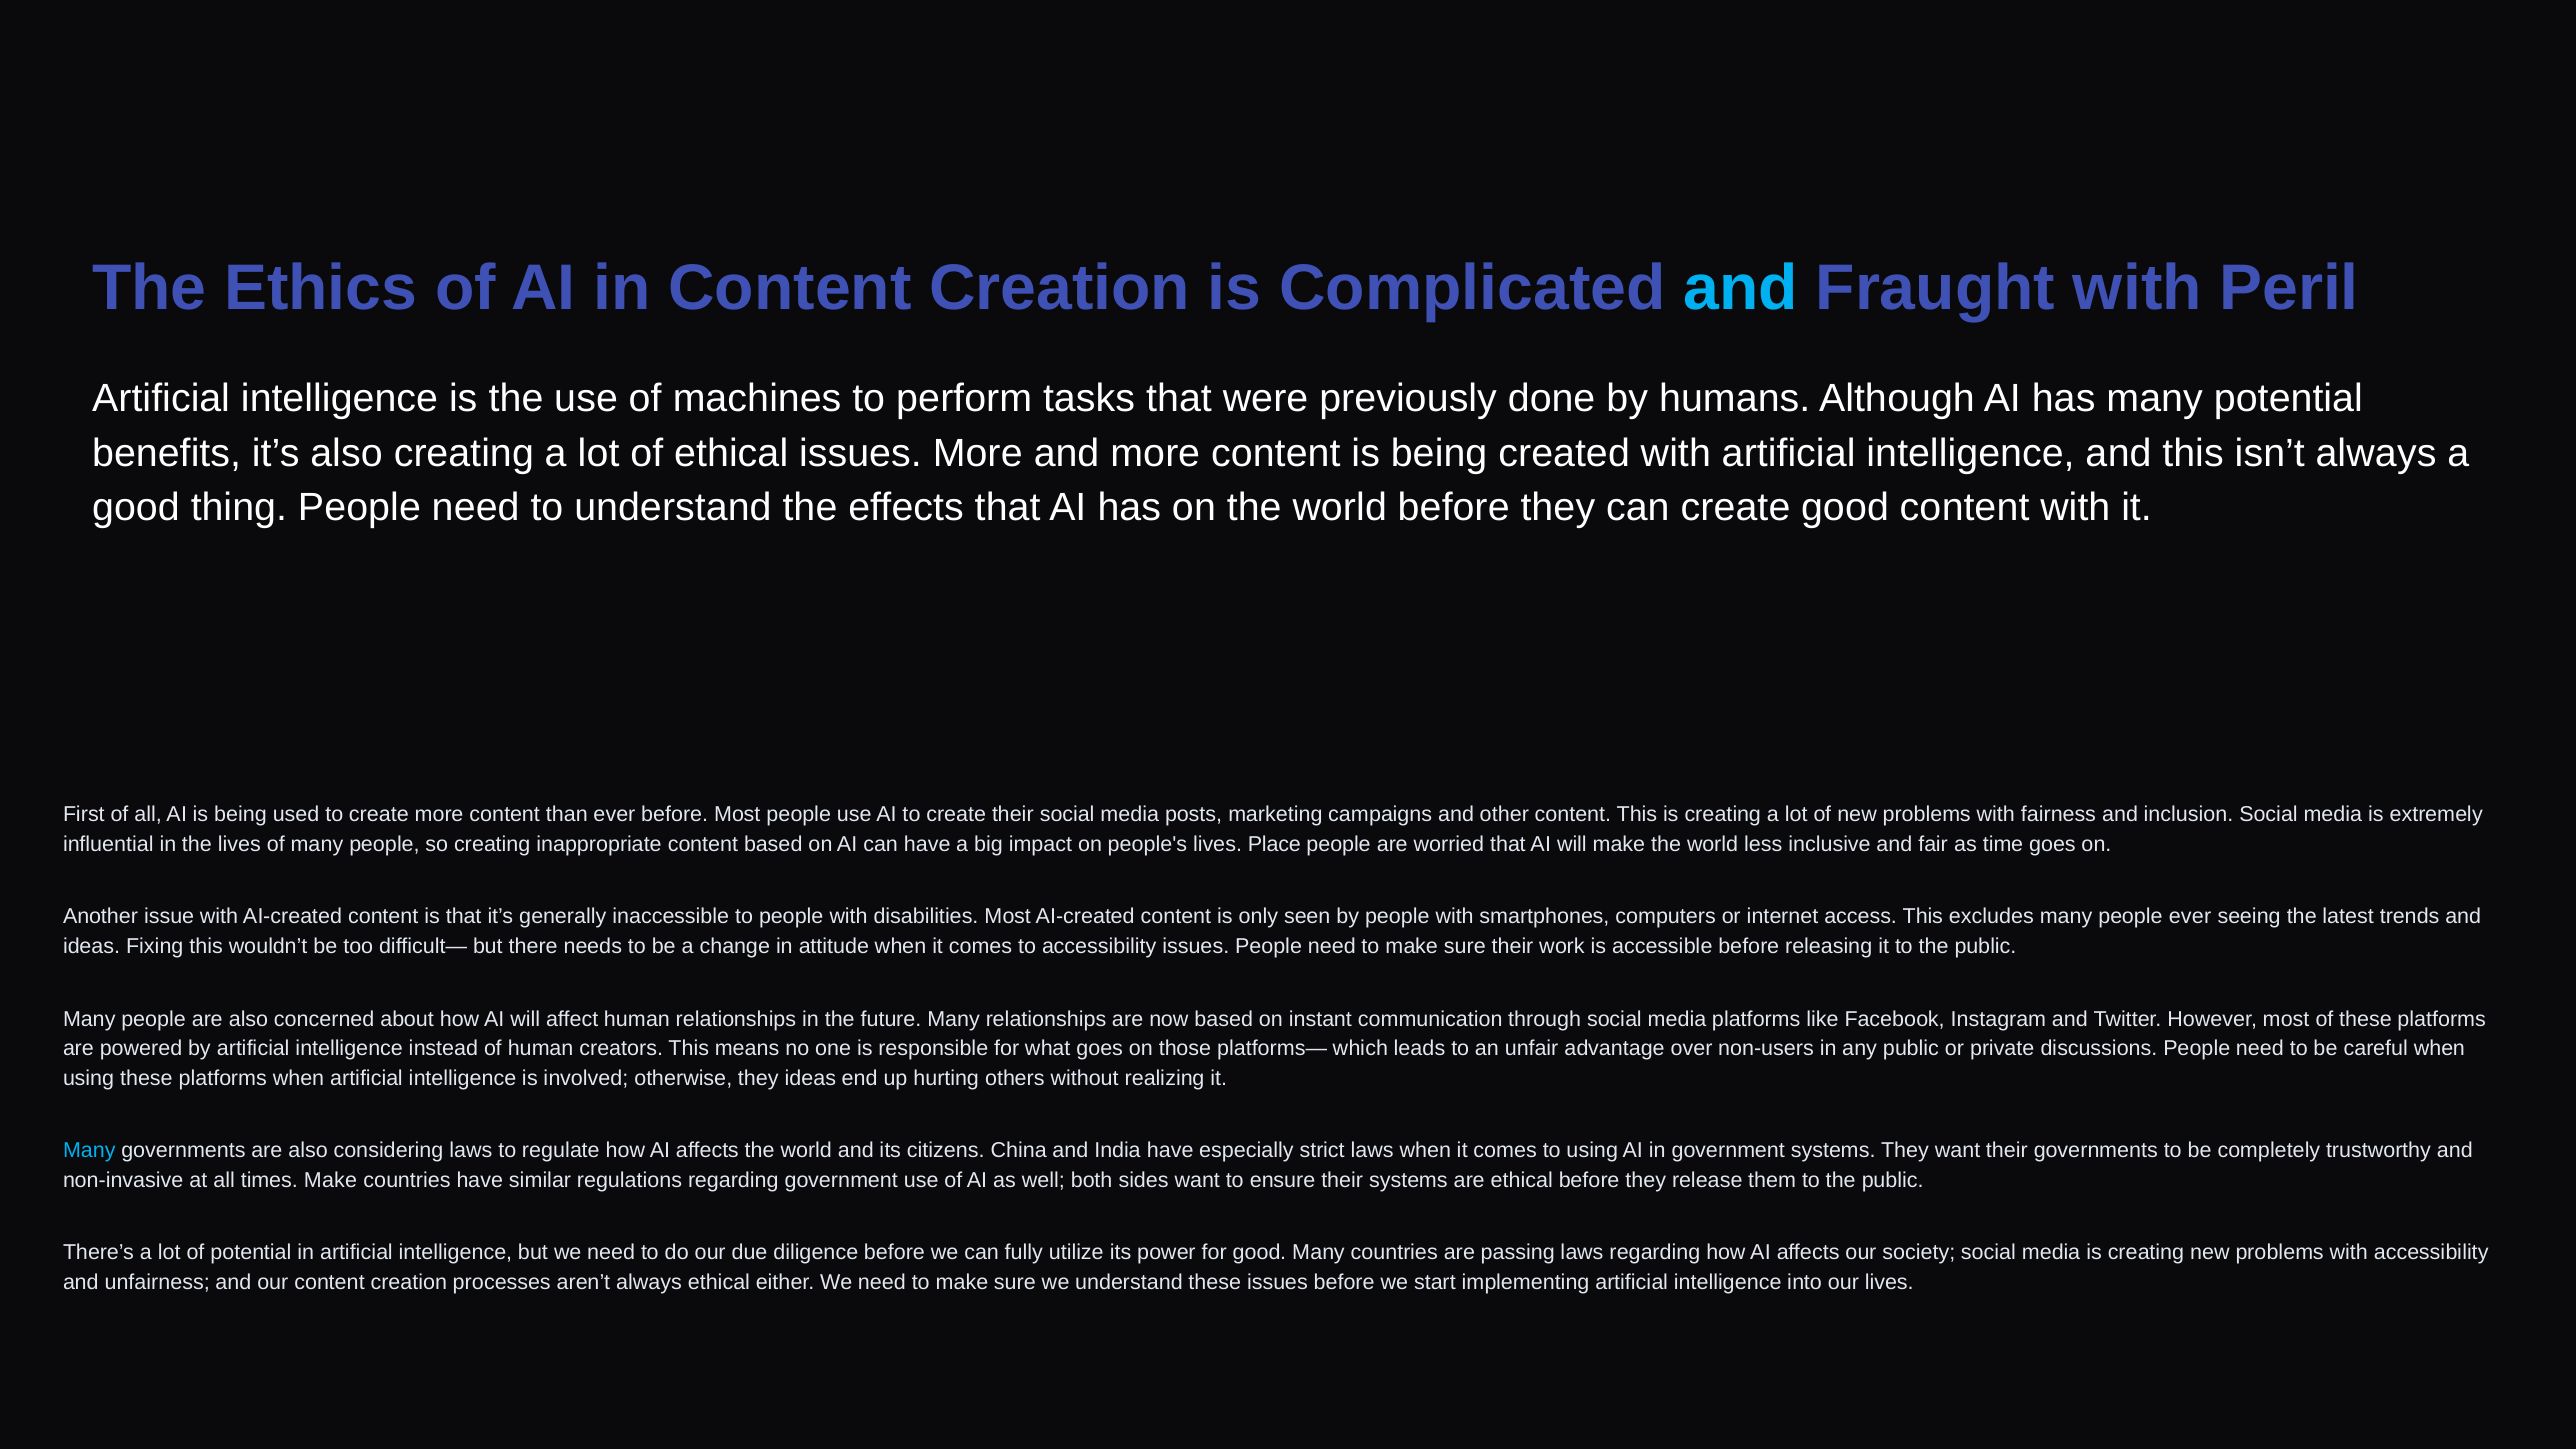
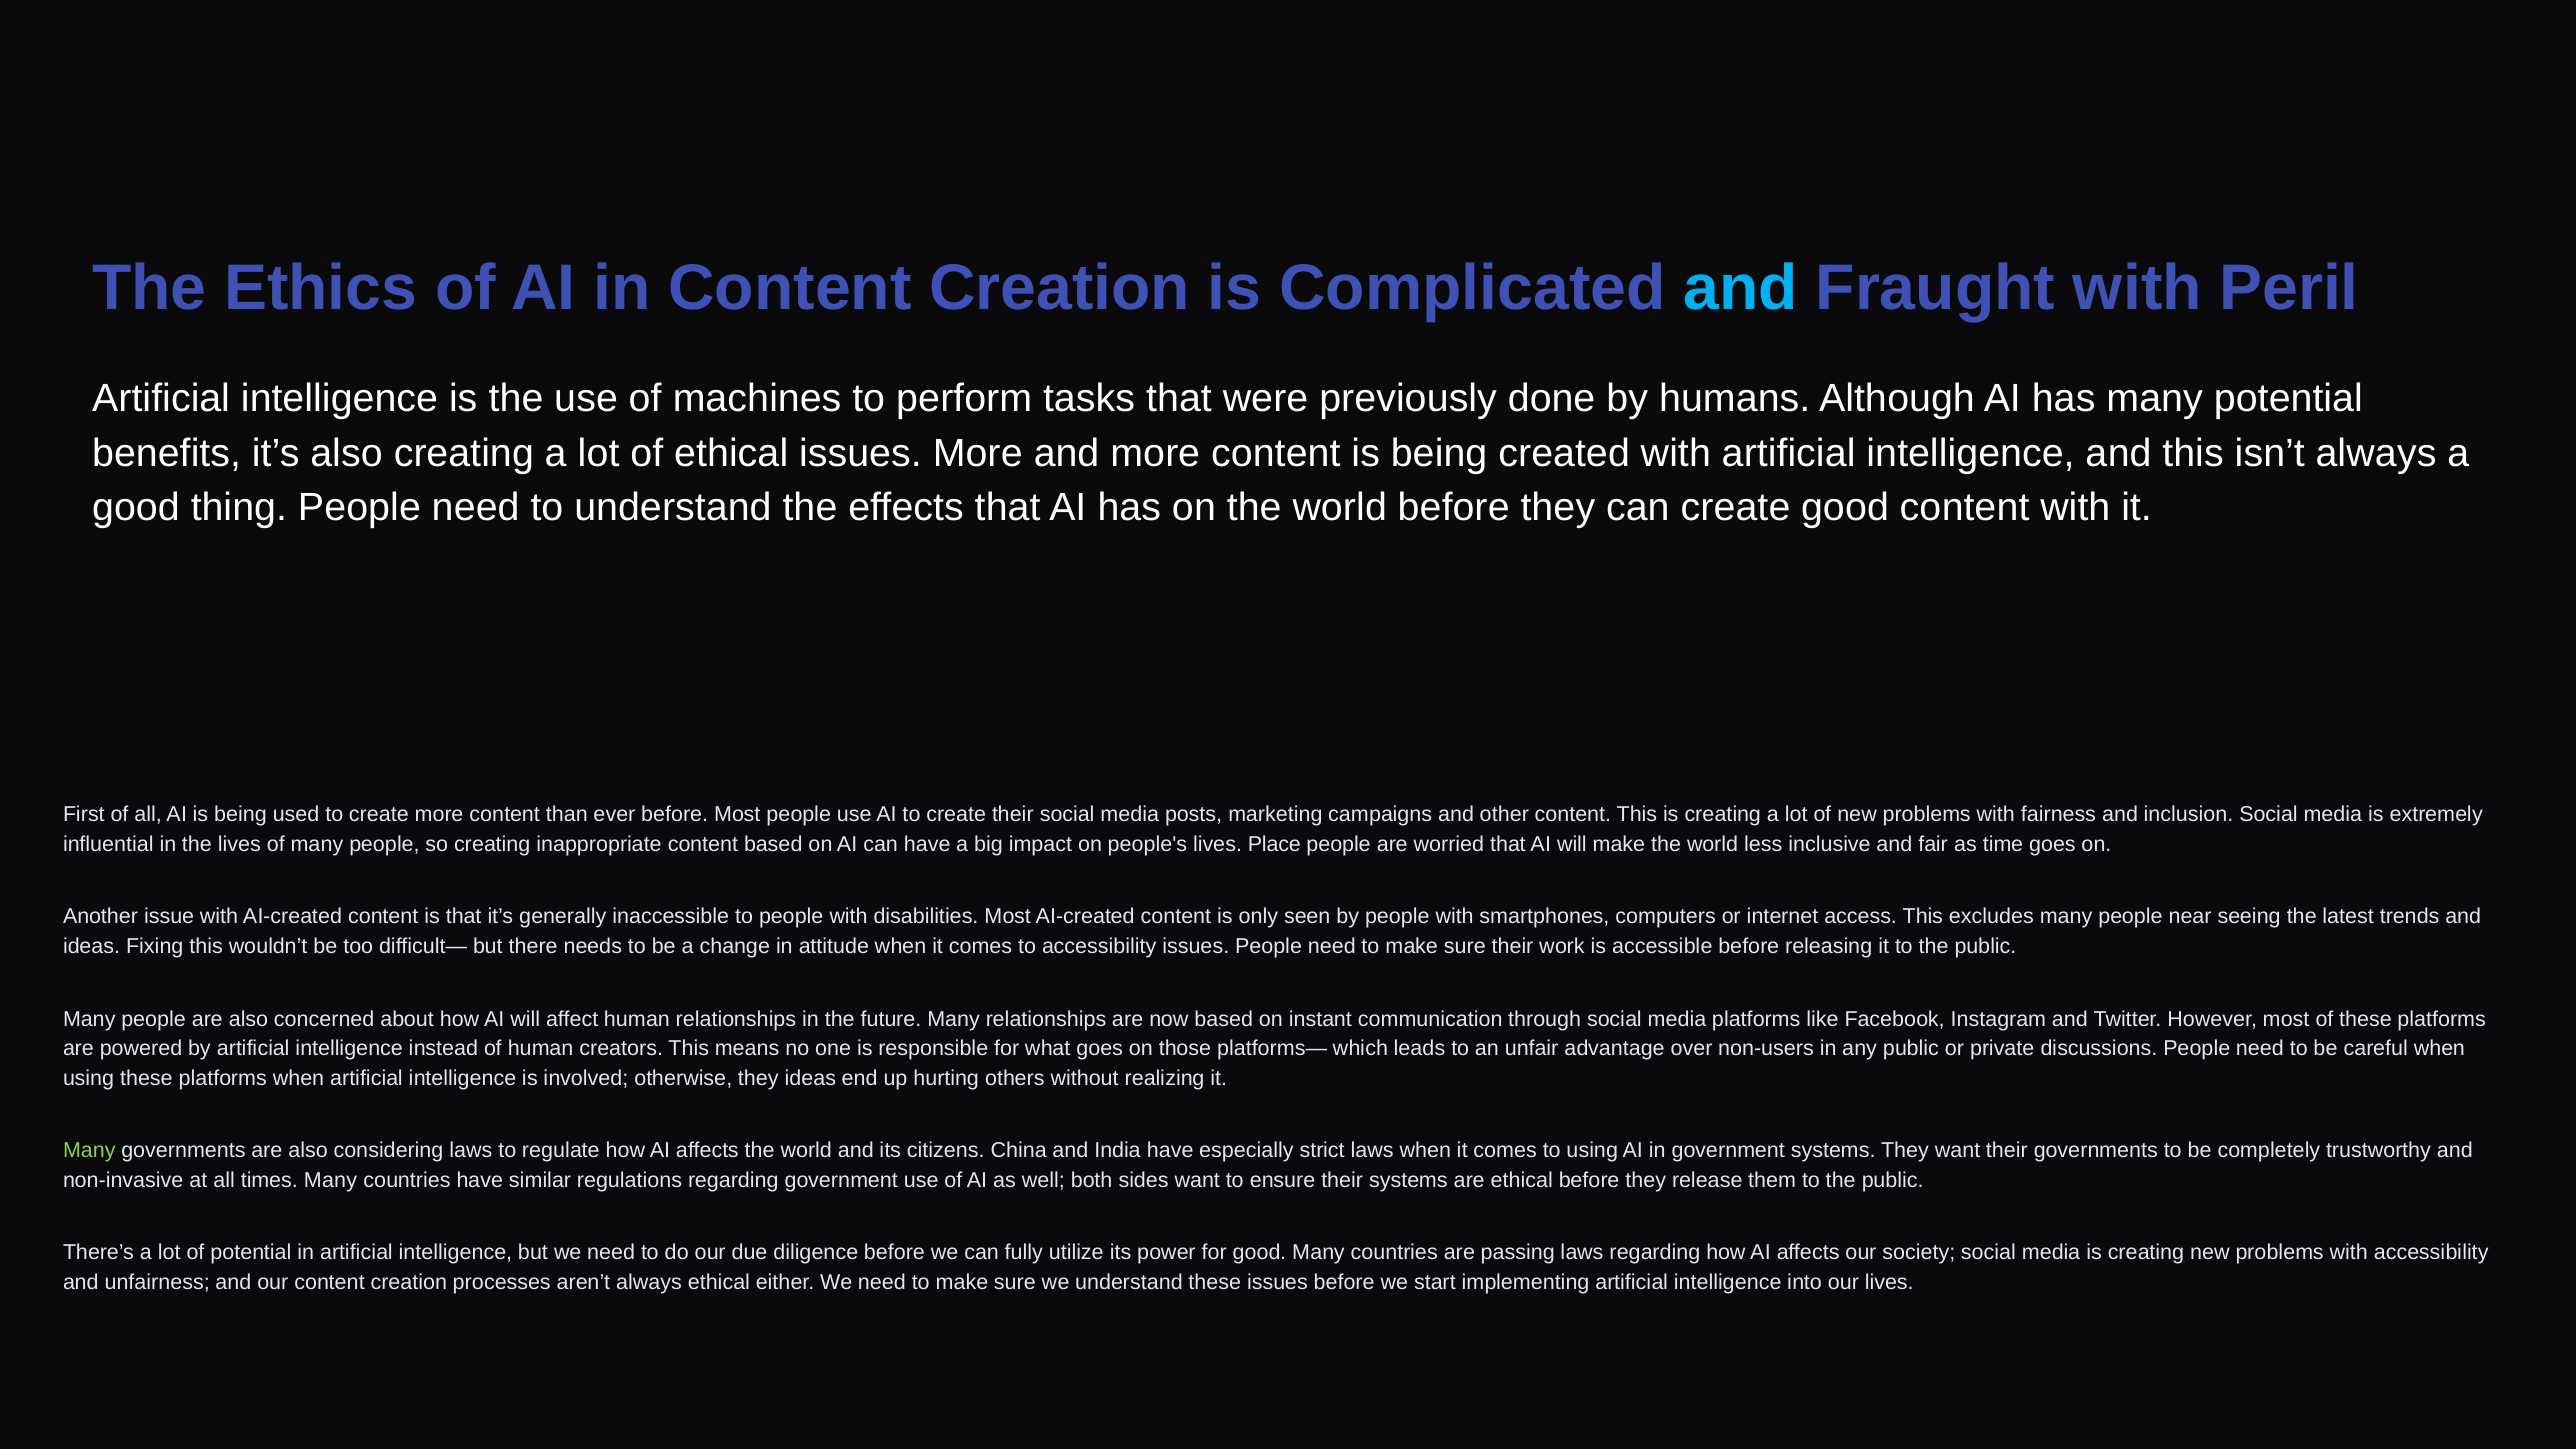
people ever: ever -> near
Many at (89, 1151) colour: light blue -> light green
times Make: Make -> Many
